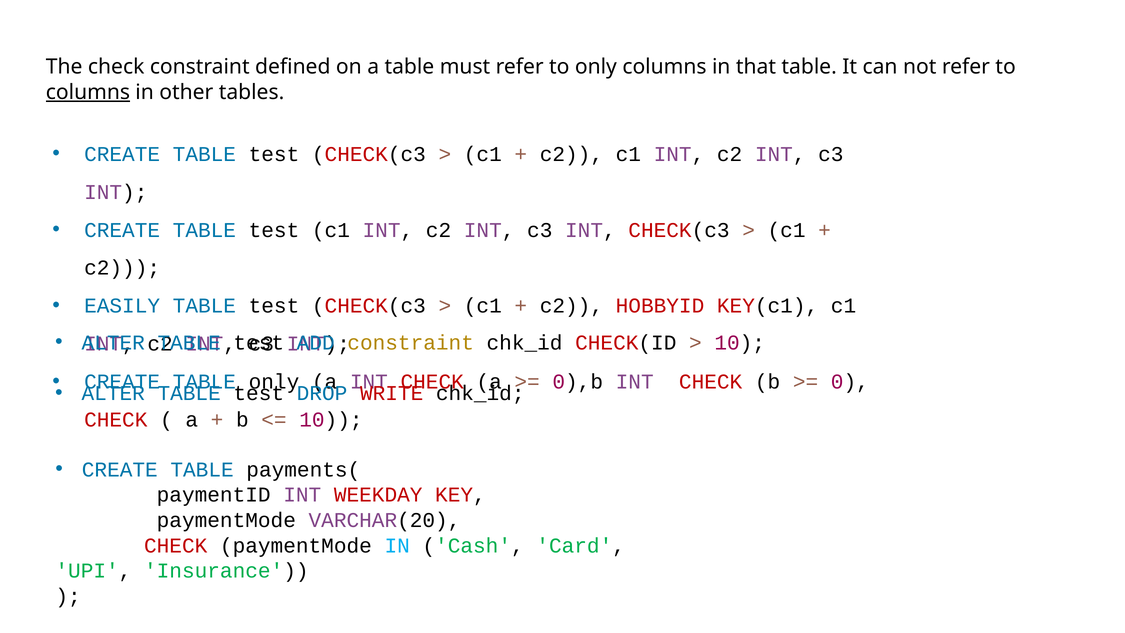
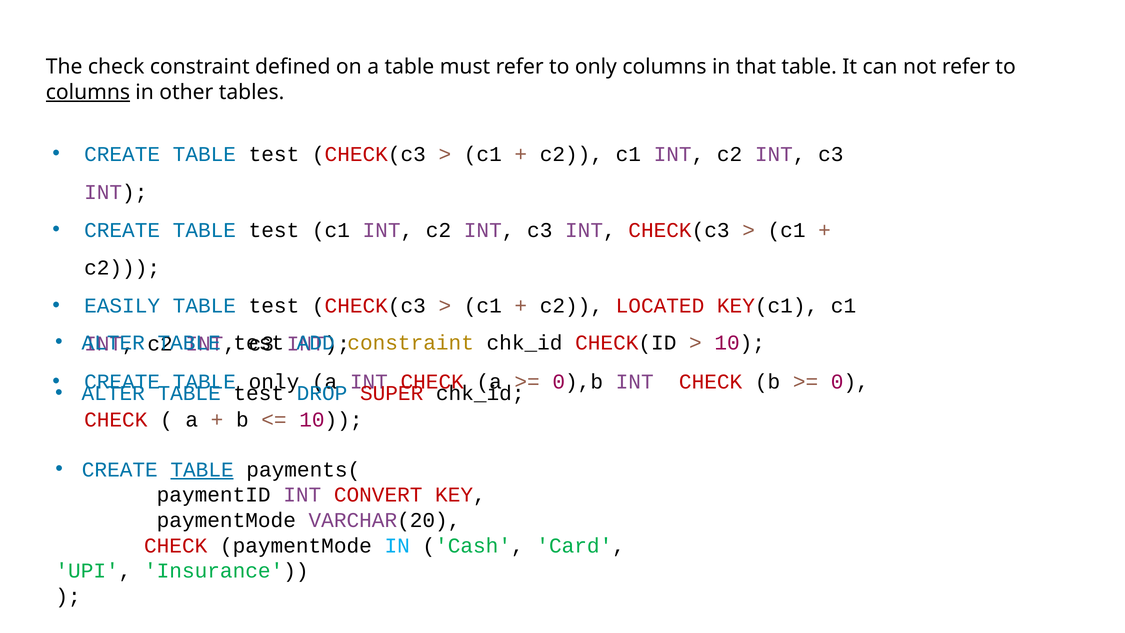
HOBBYID: HOBBYID -> LOCATED
WRITE: WRITE -> SUPER
TABLE at (202, 470) underline: none -> present
WEEKDAY: WEEKDAY -> CONVERT
